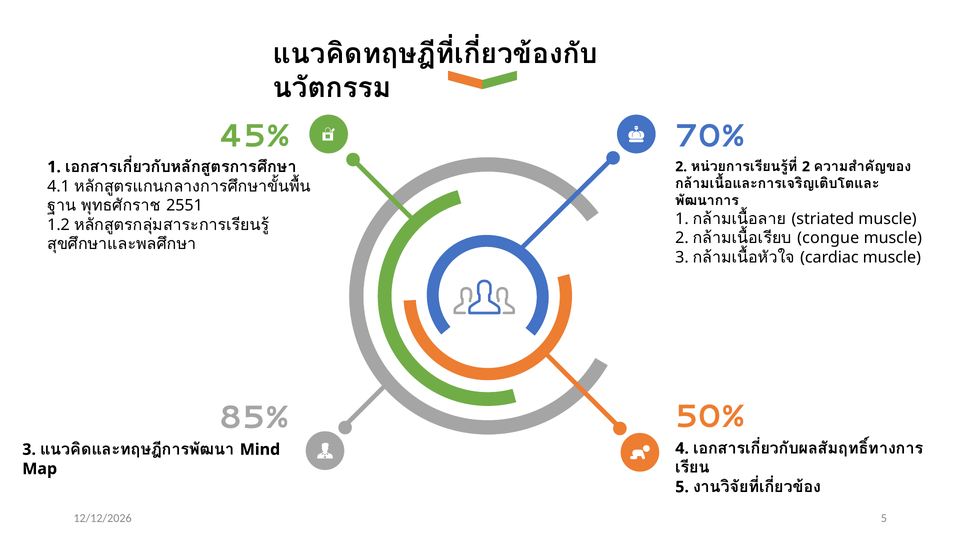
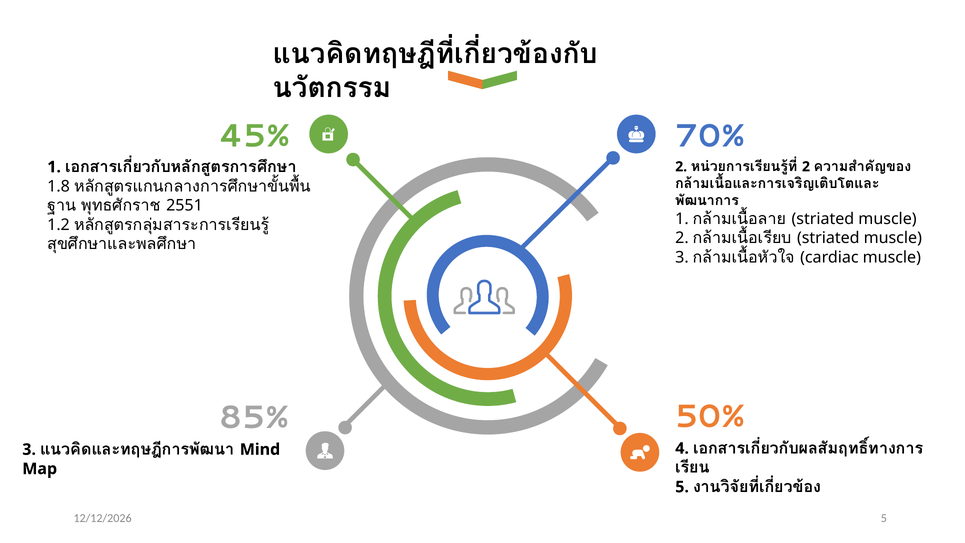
4.1: 4.1 -> 1.8
congue at (828, 238): congue -> striated
